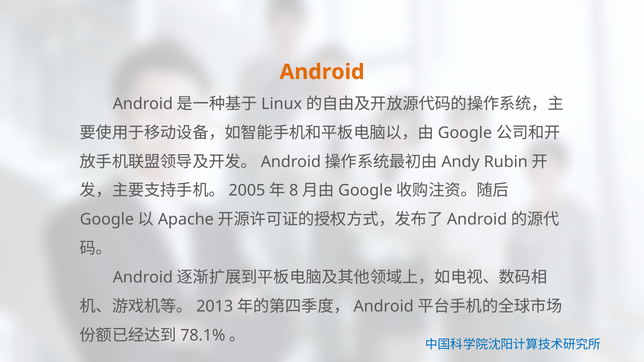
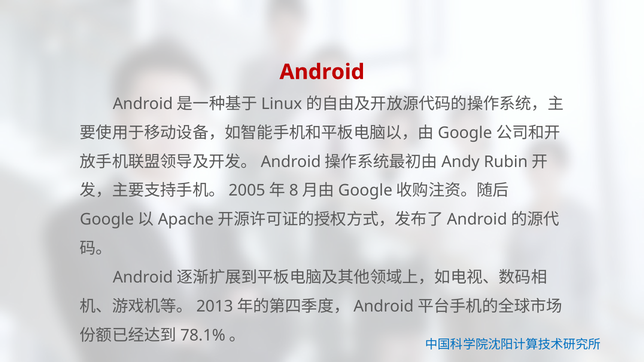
Android colour: orange -> red
